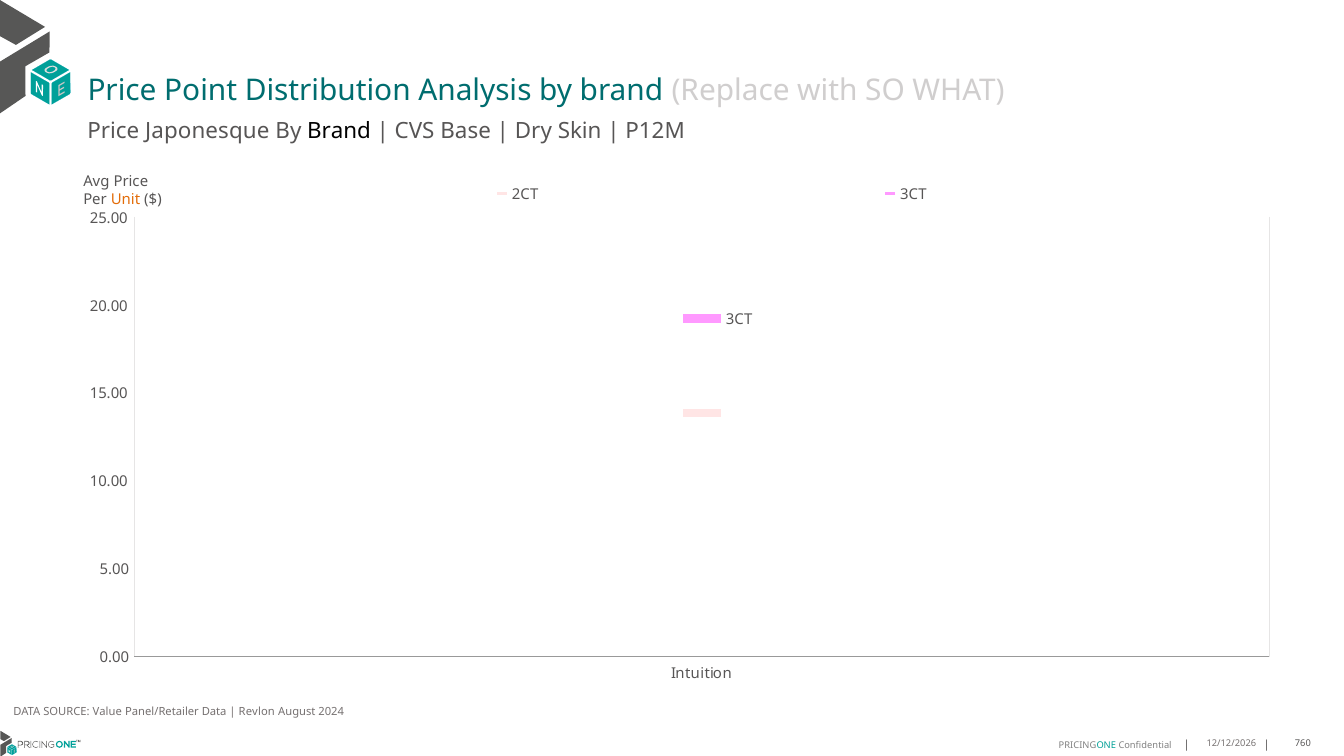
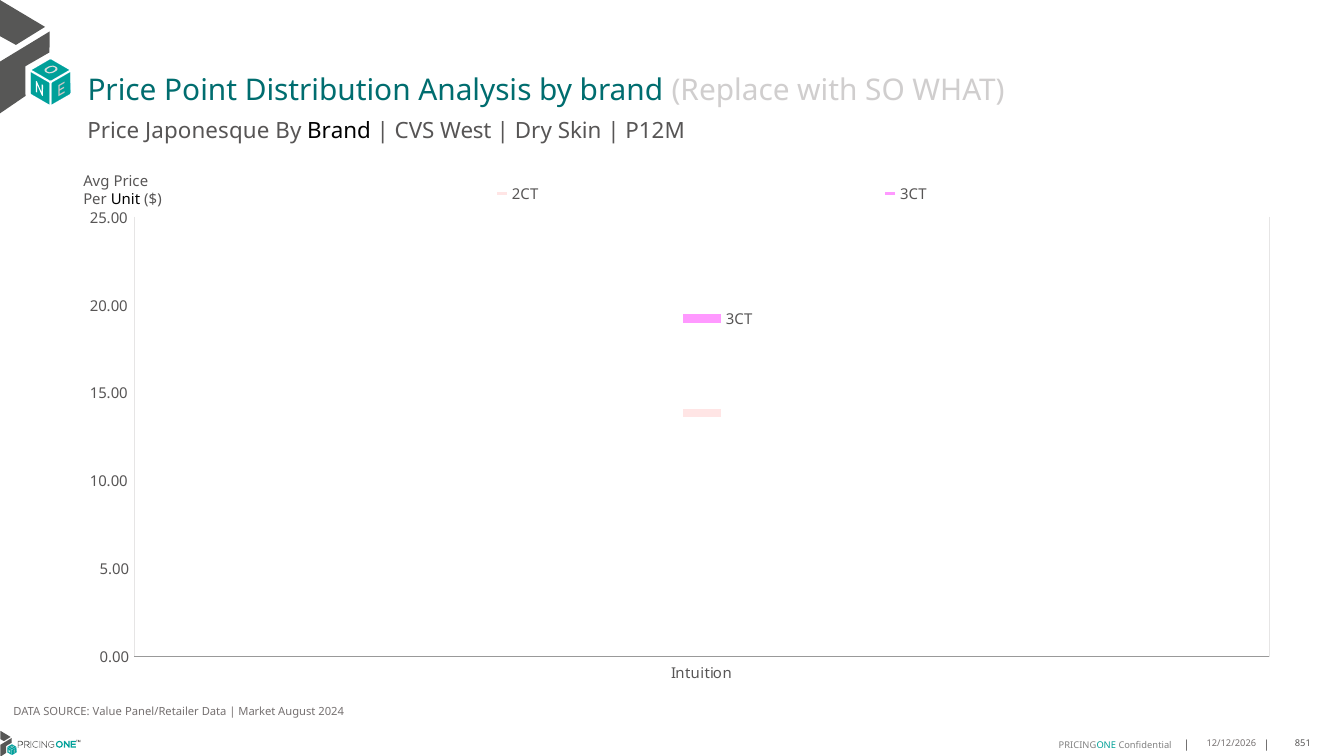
Base: Base -> West
Unit colour: orange -> black
Revlon: Revlon -> Market
760: 760 -> 851
